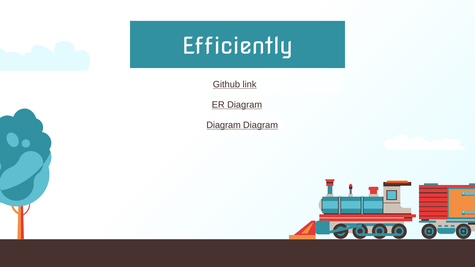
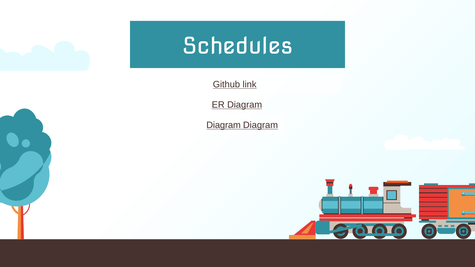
Efficiently: Efficiently -> Schedules
